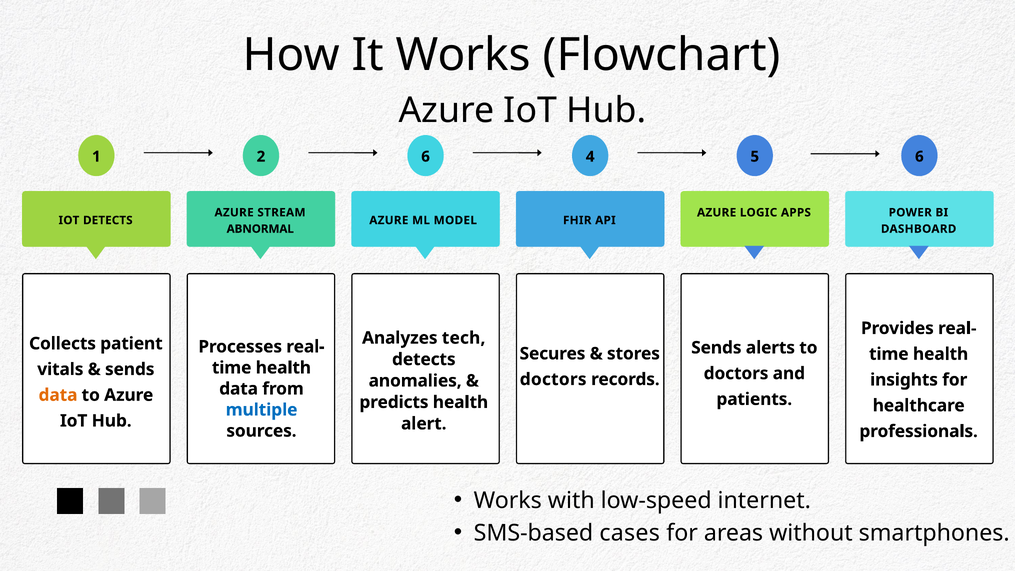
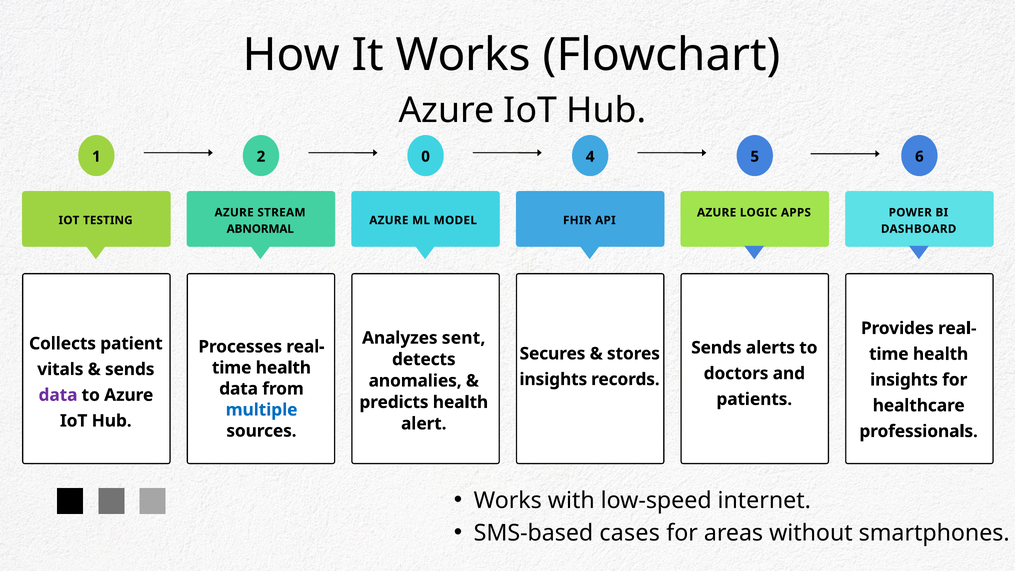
2 6: 6 -> 0
IOT DETECTS: DETECTS -> TESTING
tech: tech -> sent
doctors at (553, 379): doctors -> insights
data at (58, 395) colour: orange -> purple
